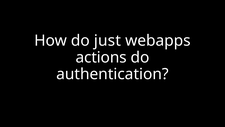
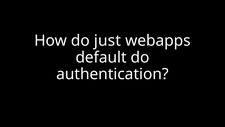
actions: actions -> default
